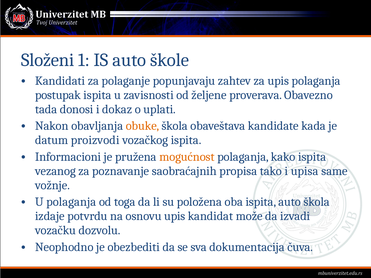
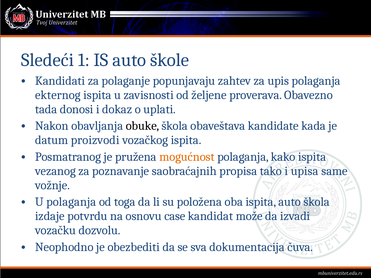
Složeni: Složeni -> Sledeći
postupak: postupak -> ekternog
obuke colour: orange -> black
Informacioni: Informacioni -> Posmatranog
osnovu upis: upis -> case
